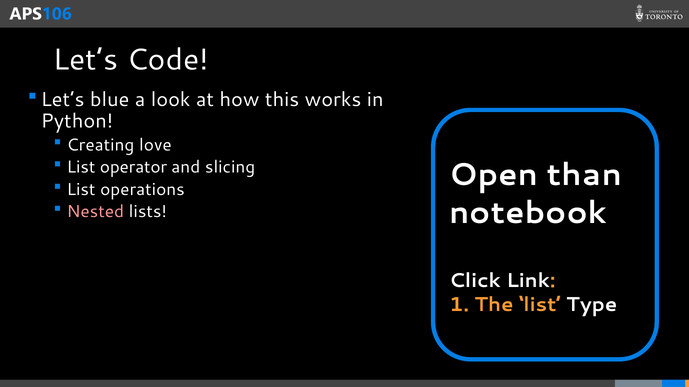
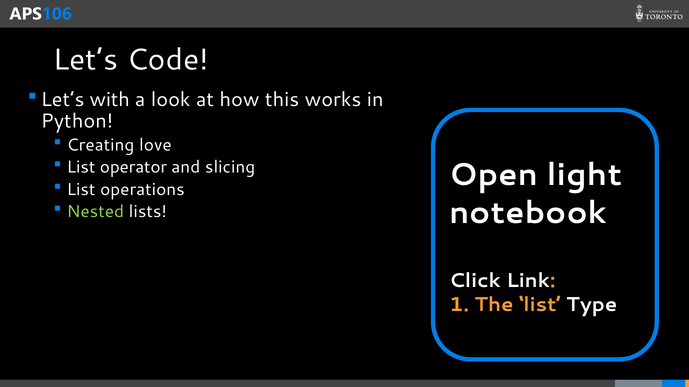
blue: blue -> with
than: than -> light
Nested colour: pink -> light green
